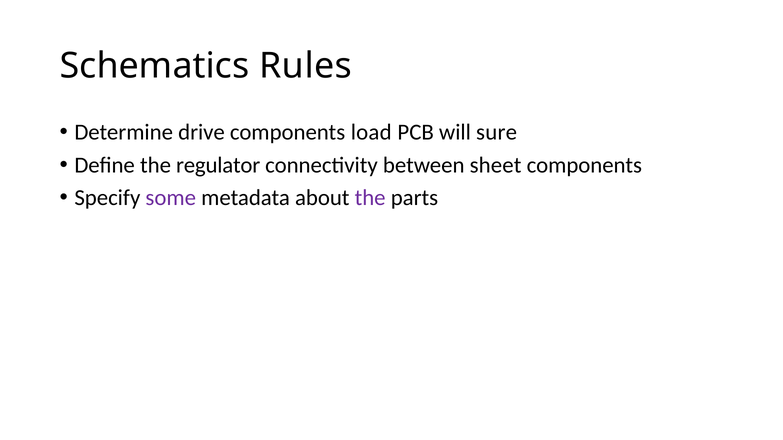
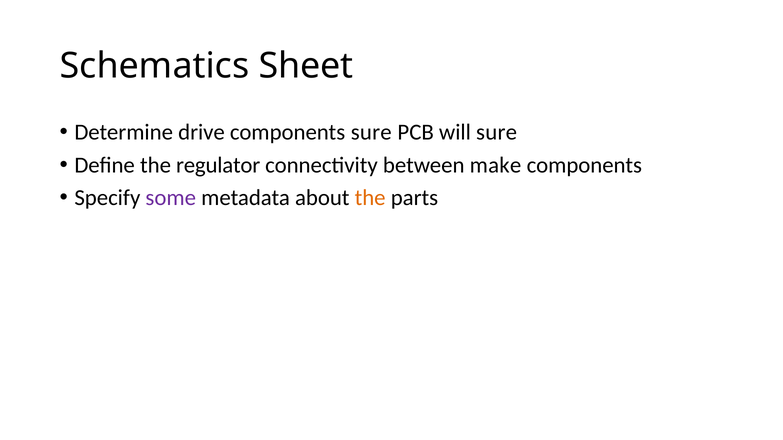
Rules: Rules -> Sheet
components load: load -> sure
sheet: sheet -> make
the at (370, 198) colour: purple -> orange
